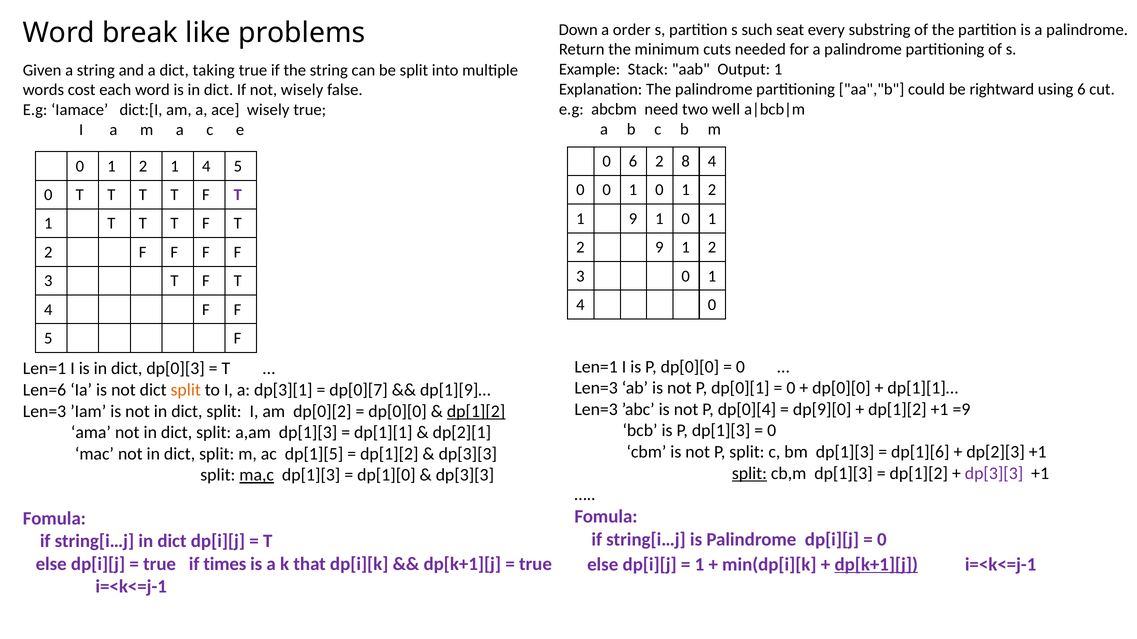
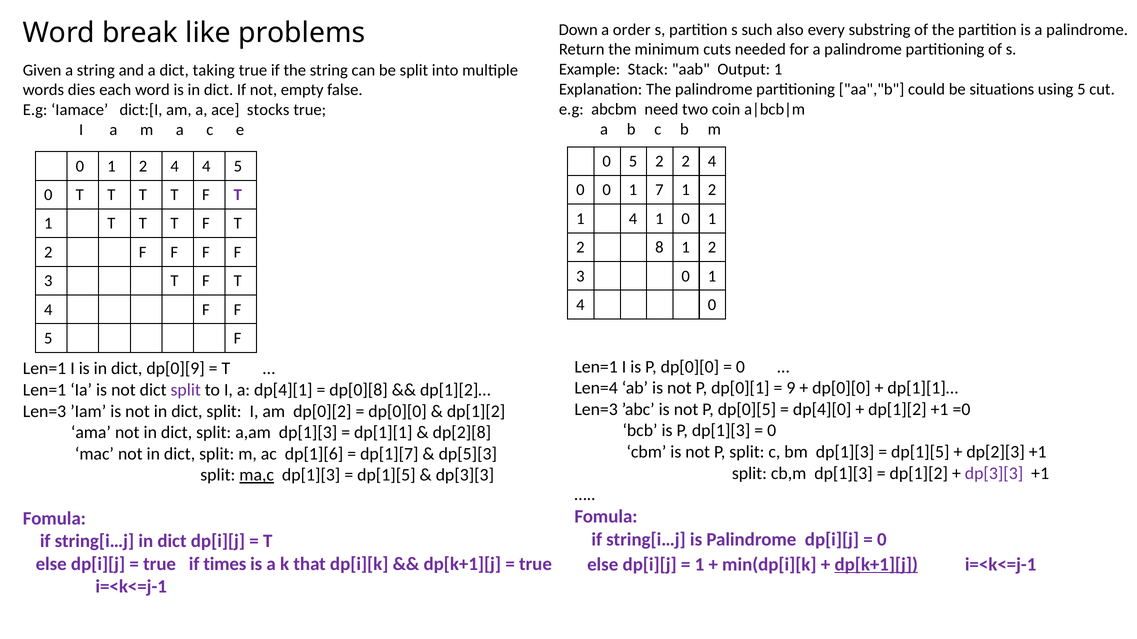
seat: seat -> also
rightward: rightward -> situations
using 6: 6 -> 5
cost: cost -> dies
not wisely: wisely -> empty
well: well -> coin
ace wisely: wisely -> stocks
0 6: 6 -> 5
2 8: 8 -> 2
1 at (175, 166): 1 -> 4
0 1 0: 0 -> 7
9 at (633, 219): 9 -> 4
2 9: 9 -> 8
dp[0][3: dp[0][3 -> dp[0][9
Len=3 at (596, 388): Len=3 -> Len=4
0 at (791, 388): 0 -> 9
Len=6 at (45, 390): Len=6 -> Len=1
split at (186, 390) colour: orange -> purple
dp[3][1: dp[3][1 -> dp[4][1
dp[0][7: dp[0][7 -> dp[0][8
dp[1][9]…: dp[1][9]… -> dp[1][2]…
dp[0][4: dp[0][4 -> dp[0][5
dp[9][0: dp[9][0 -> dp[4][0
=9: =9 -> =0
dp[1][2 at (476, 412) underline: present -> none
dp[2][1: dp[2][1 -> dp[2][8
dp[1][6 at (920, 452): dp[1][6 -> dp[1][5
dp[1][5: dp[1][5 -> dp[1][6
dp[1][2 at (389, 454): dp[1][2 -> dp[1][7
dp[3][3 at (468, 454): dp[3][3 -> dp[5][3
split at (749, 474) underline: present -> none
dp[1][0 at (386, 476): dp[1][0 -> dp[1][5
